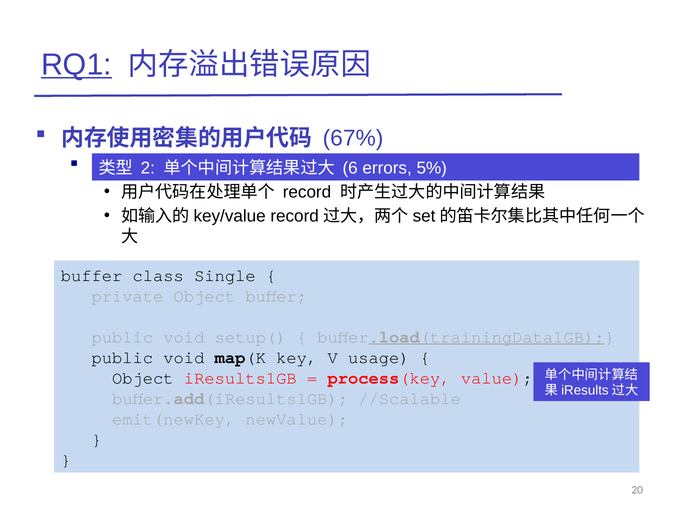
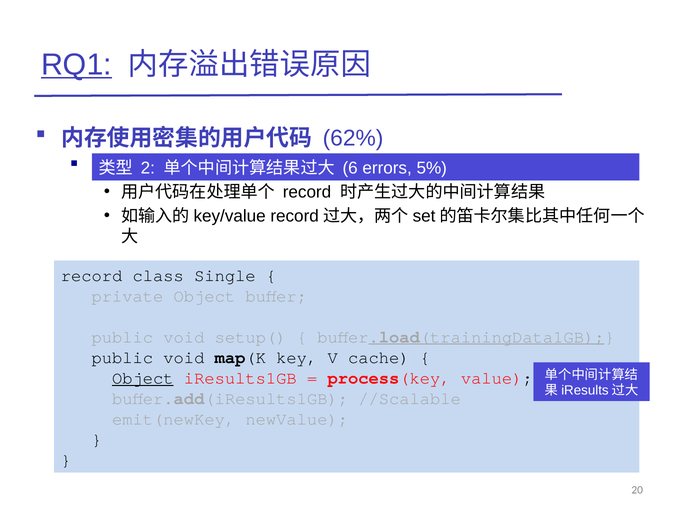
67%: 67% -> 62%
buffer at (92, 275): buffer -> record
usage: usage -> cache
Object at (143, 378) underline: none -> present
